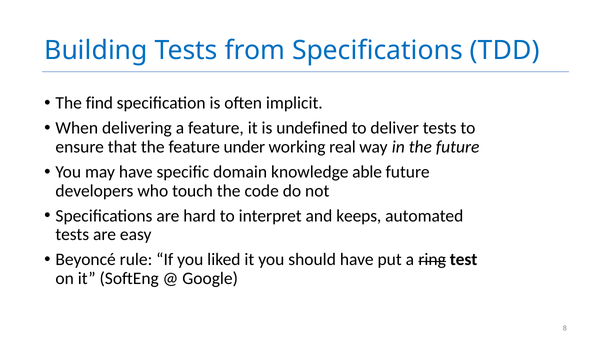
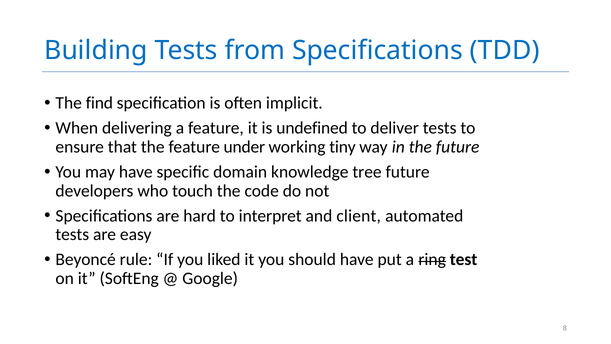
real: real -> tiny
able: able -> tree
keeps: keeps -> client
